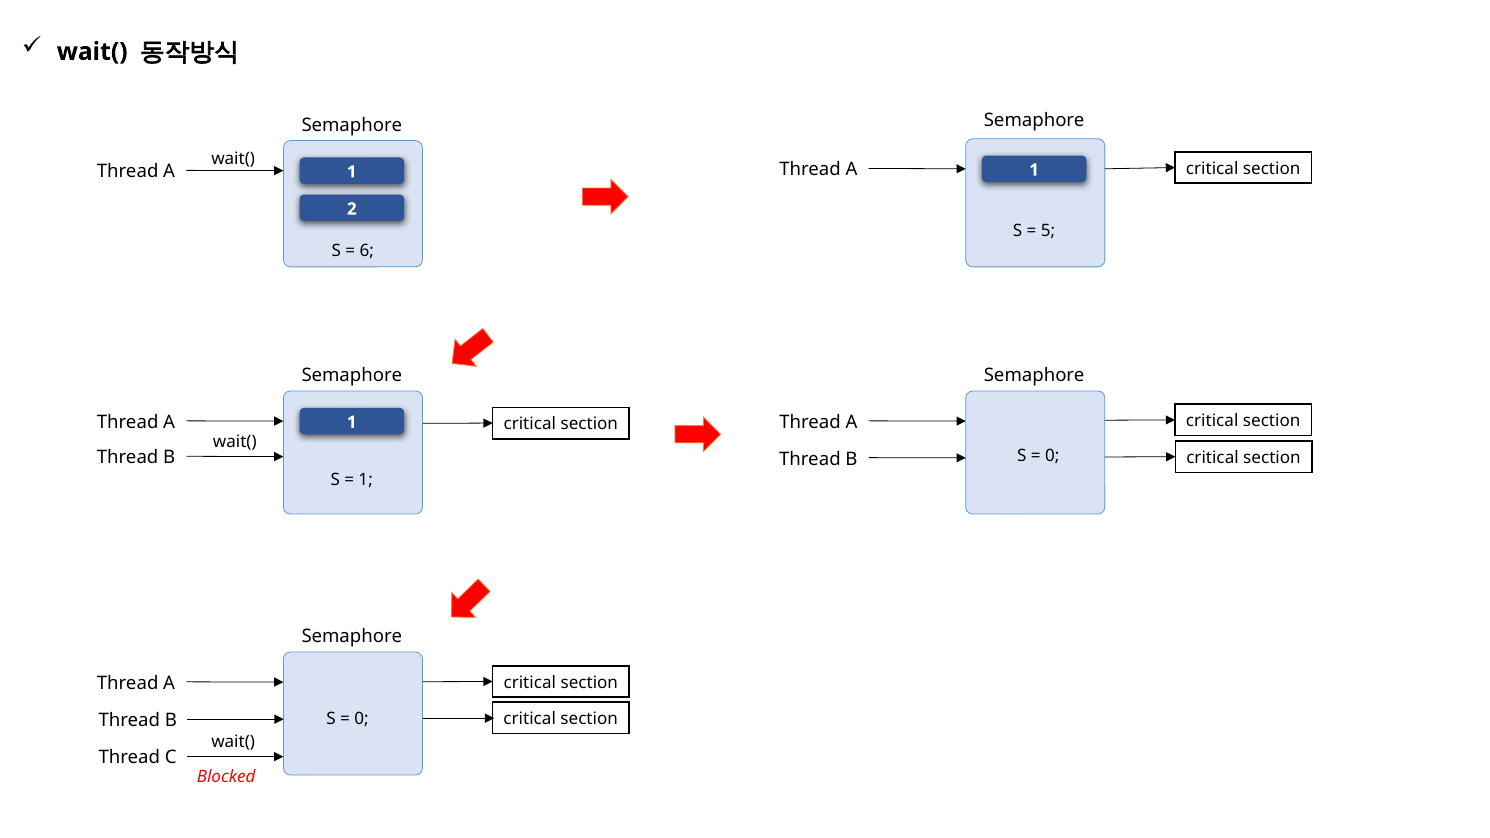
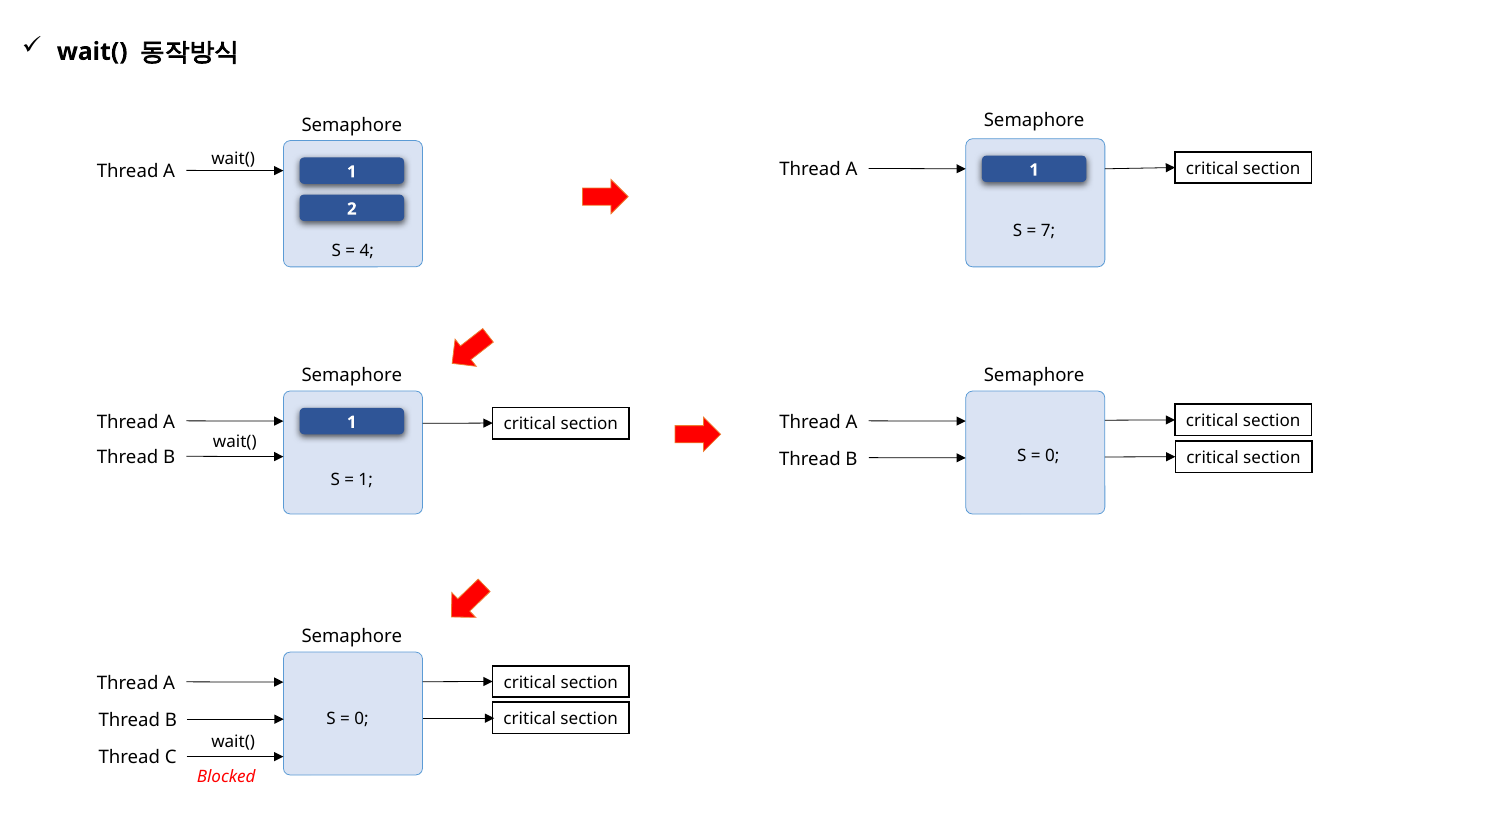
5: 5 -> 7
6: 6 -> 4
